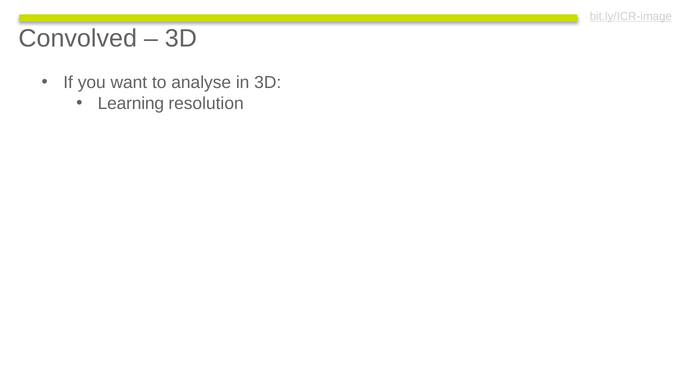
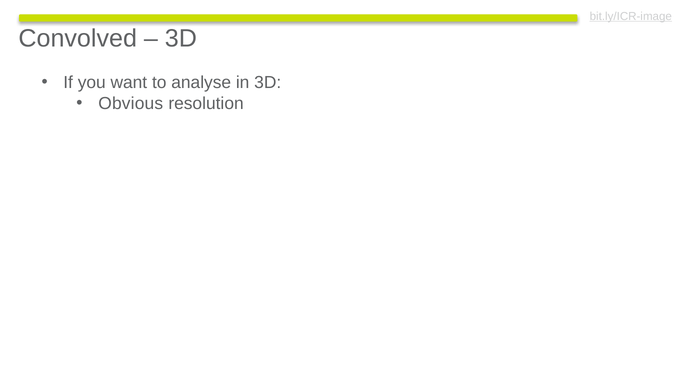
Learning: Learning -> Obvious
